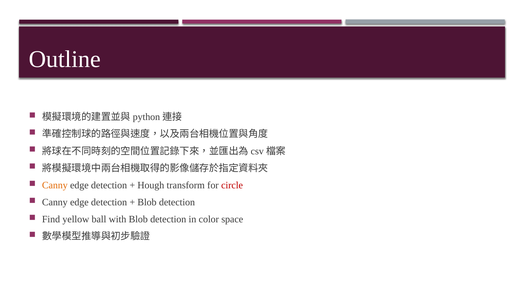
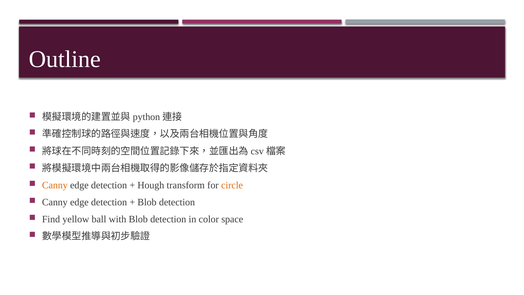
circle colour: red -> orange
